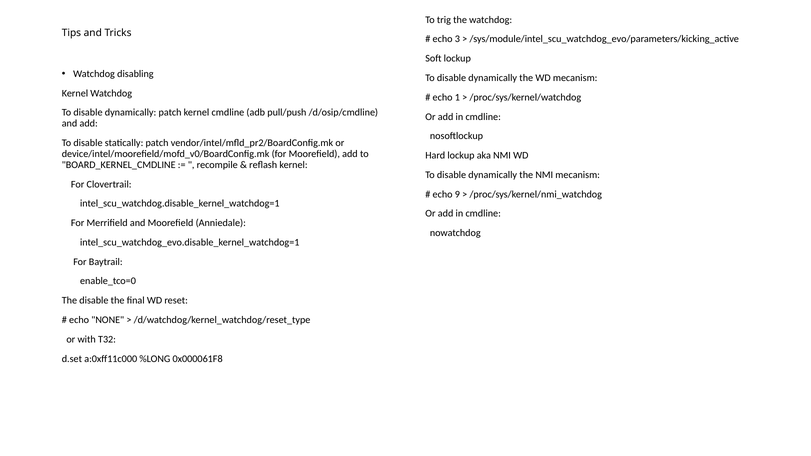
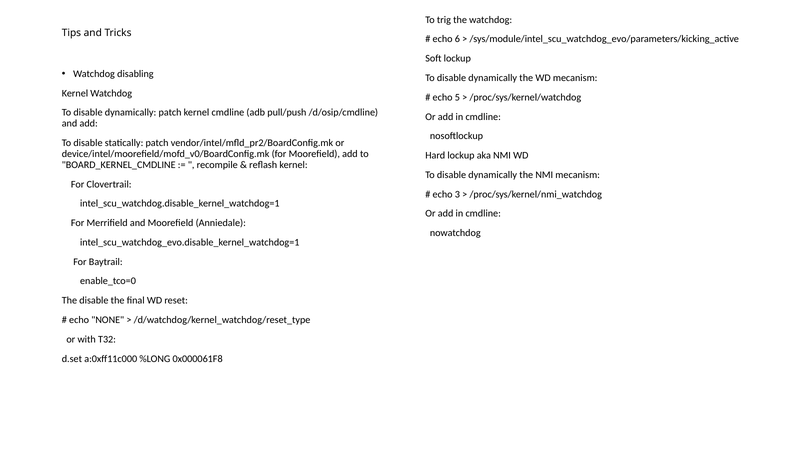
3: 3 -> 6
1: 1 -> 5
9: 9 -> 3
